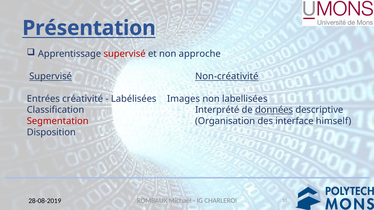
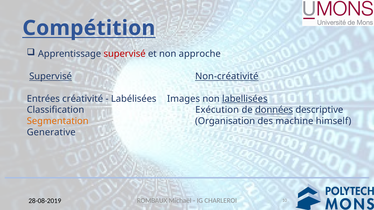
Présentation: Présentation -> Compétition
labellisées underline: none -> present
Interprété: Interprété -> Exécution
Segmentation colour: red -> orange
interface: interface -> machine
Disposition: Disposition -> Generative
